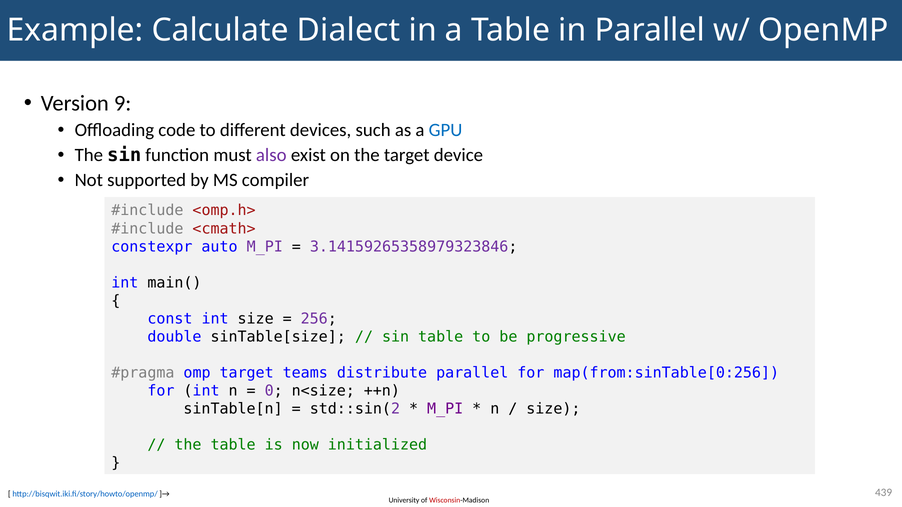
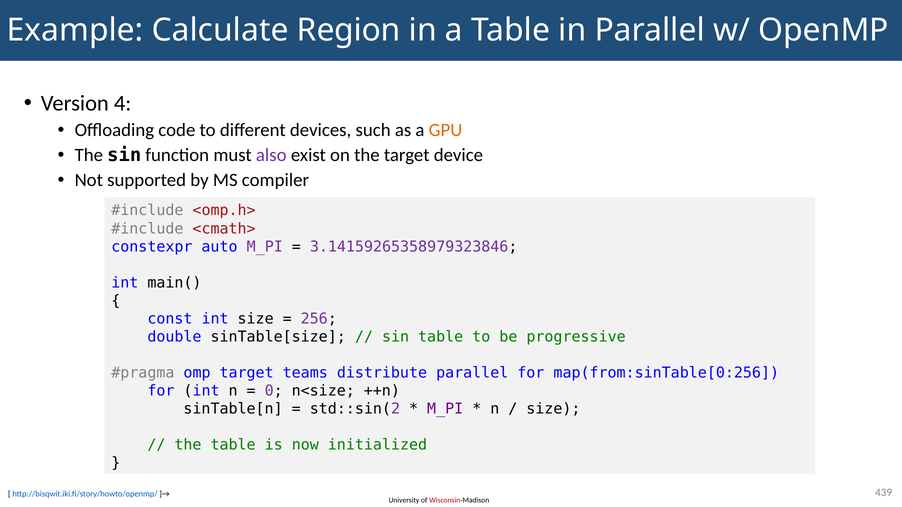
Dialect: Dialect -> Region
9: 9 -> 4
GPU colour: blue -> orange
